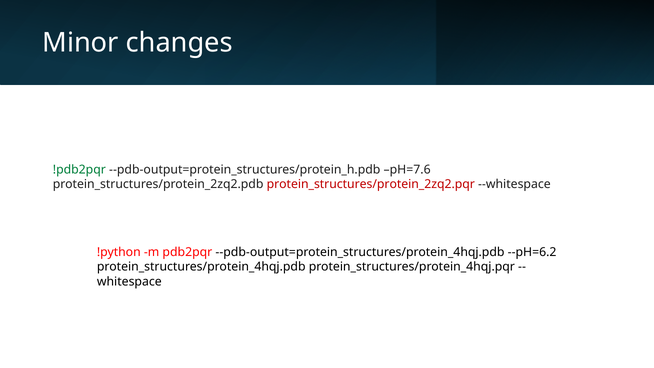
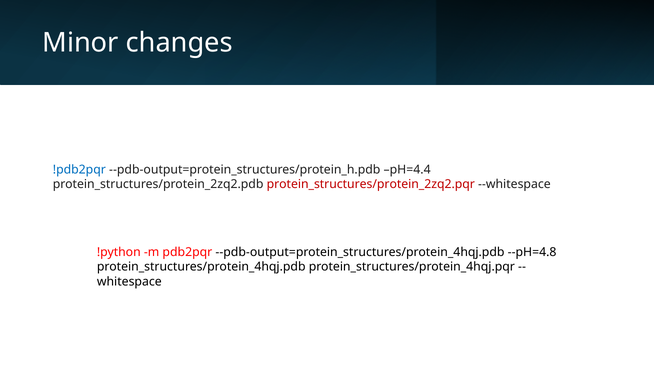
!pdb2pqr colour: green -> blue
pH=7.6: pH=7.6 -> pH=4.4
--pH=6.2: --pH=6.2 -> --pH=4.8
